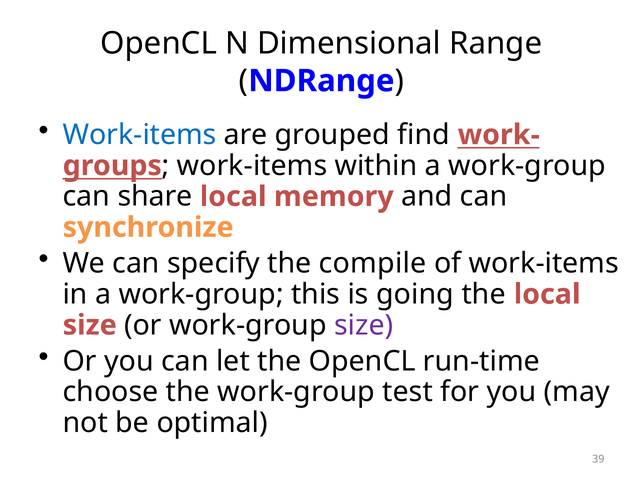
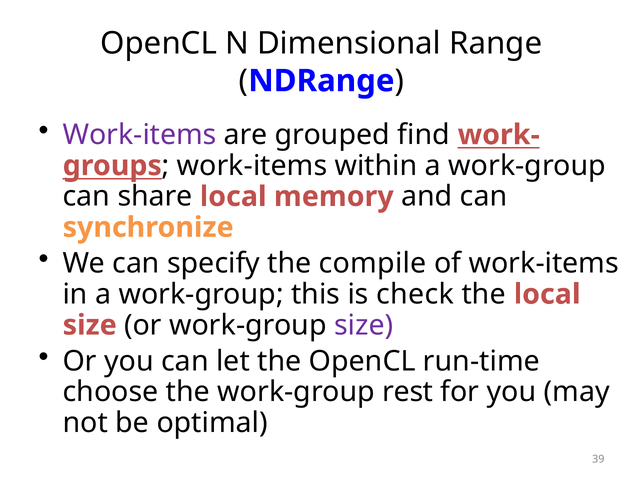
Work-items at (140, 135) colour: blue -> purple
going: going -> check
test: test -> rest
